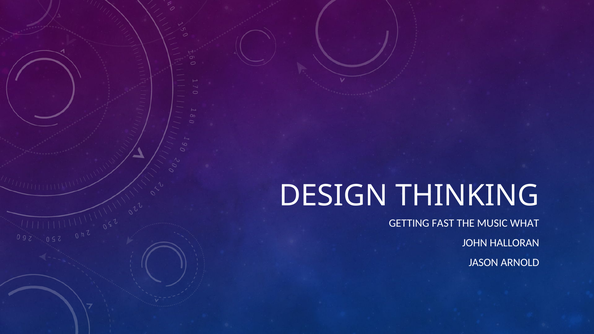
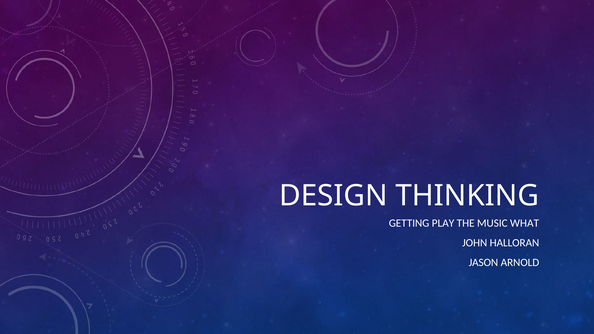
FAST: FAST -> PLAY
